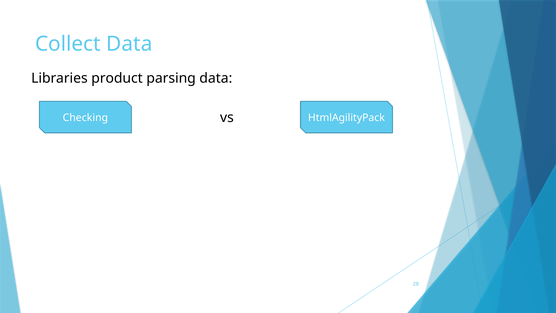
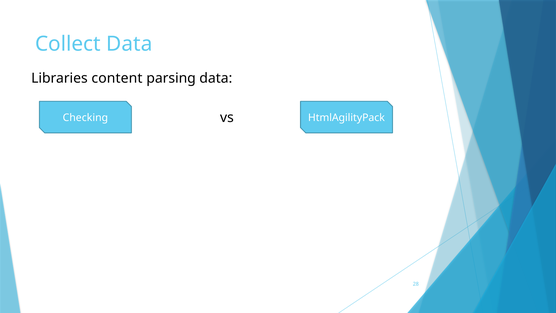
product: product -> content
